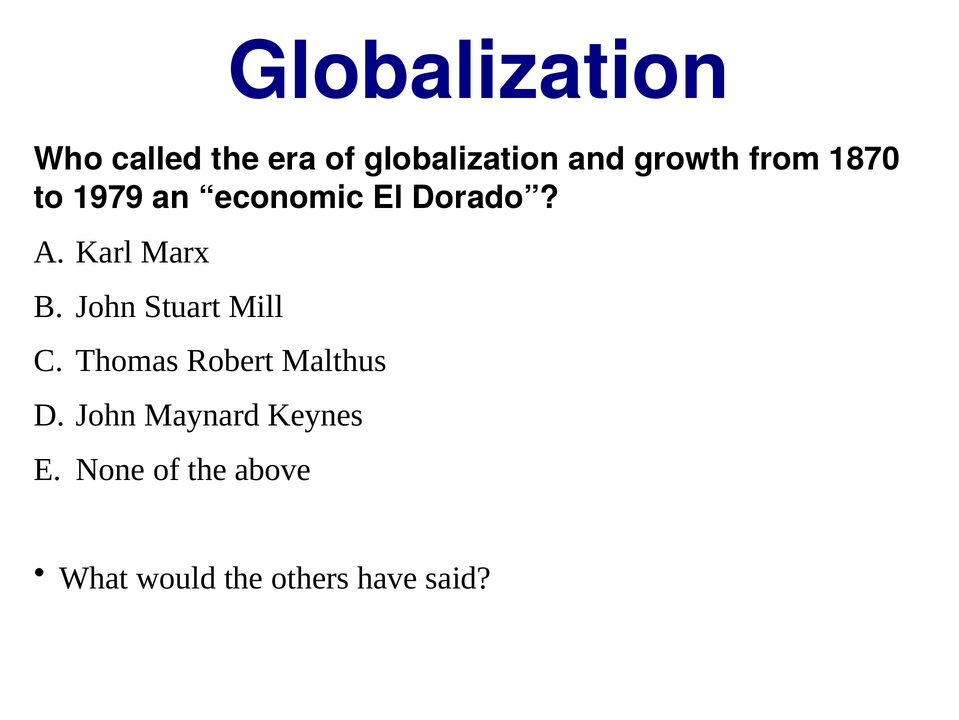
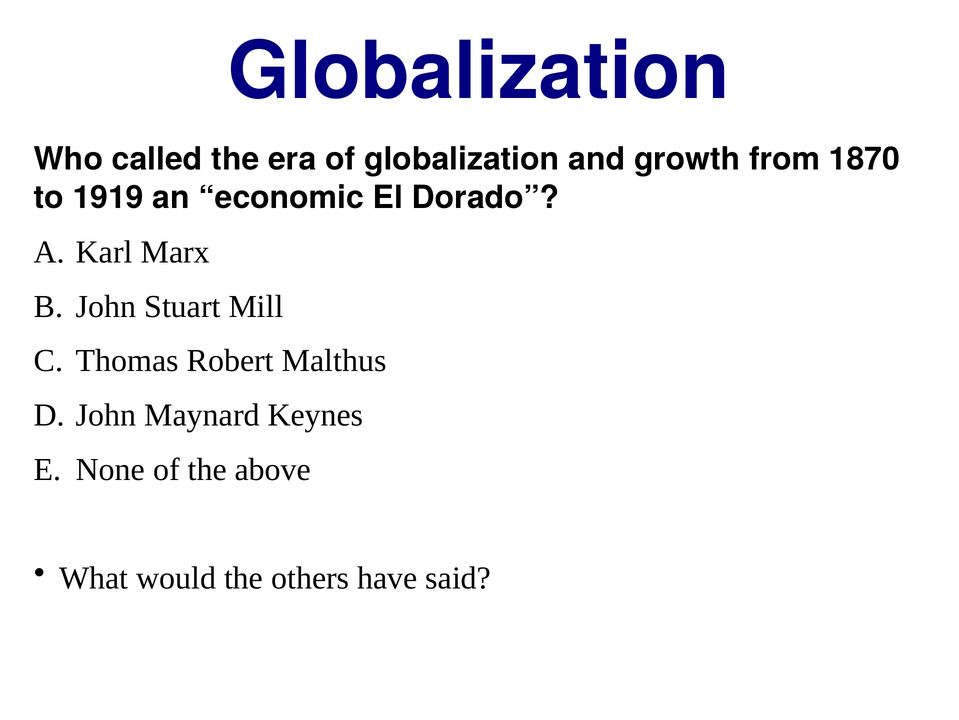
1979: 1979 -> 1919
